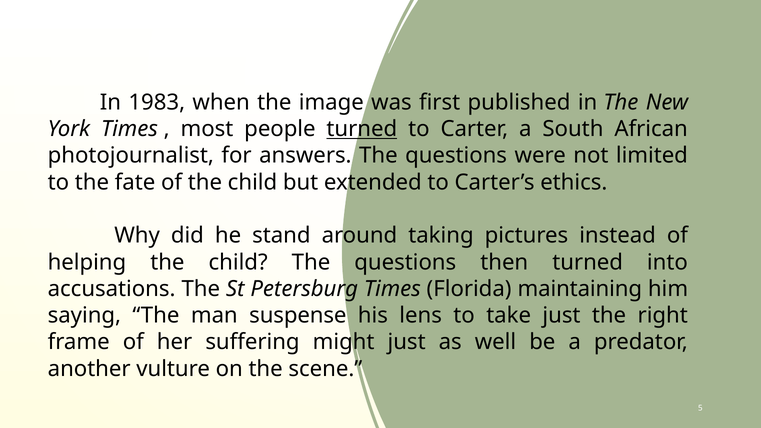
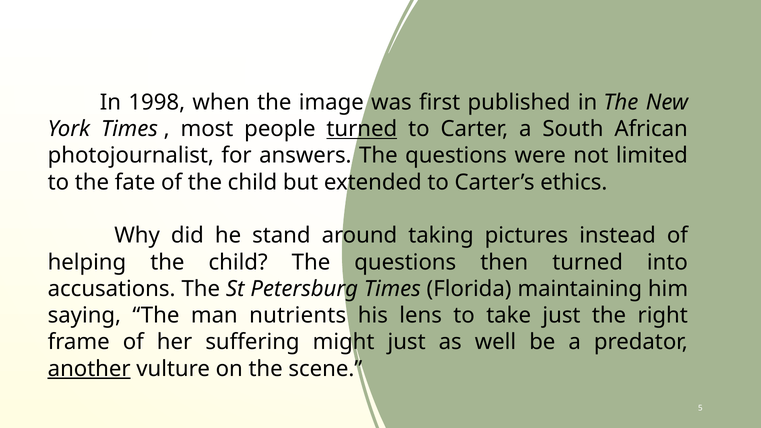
1983: 1983 -> 1998
suspense: suspense -> nutrients
another underline: none -> present
